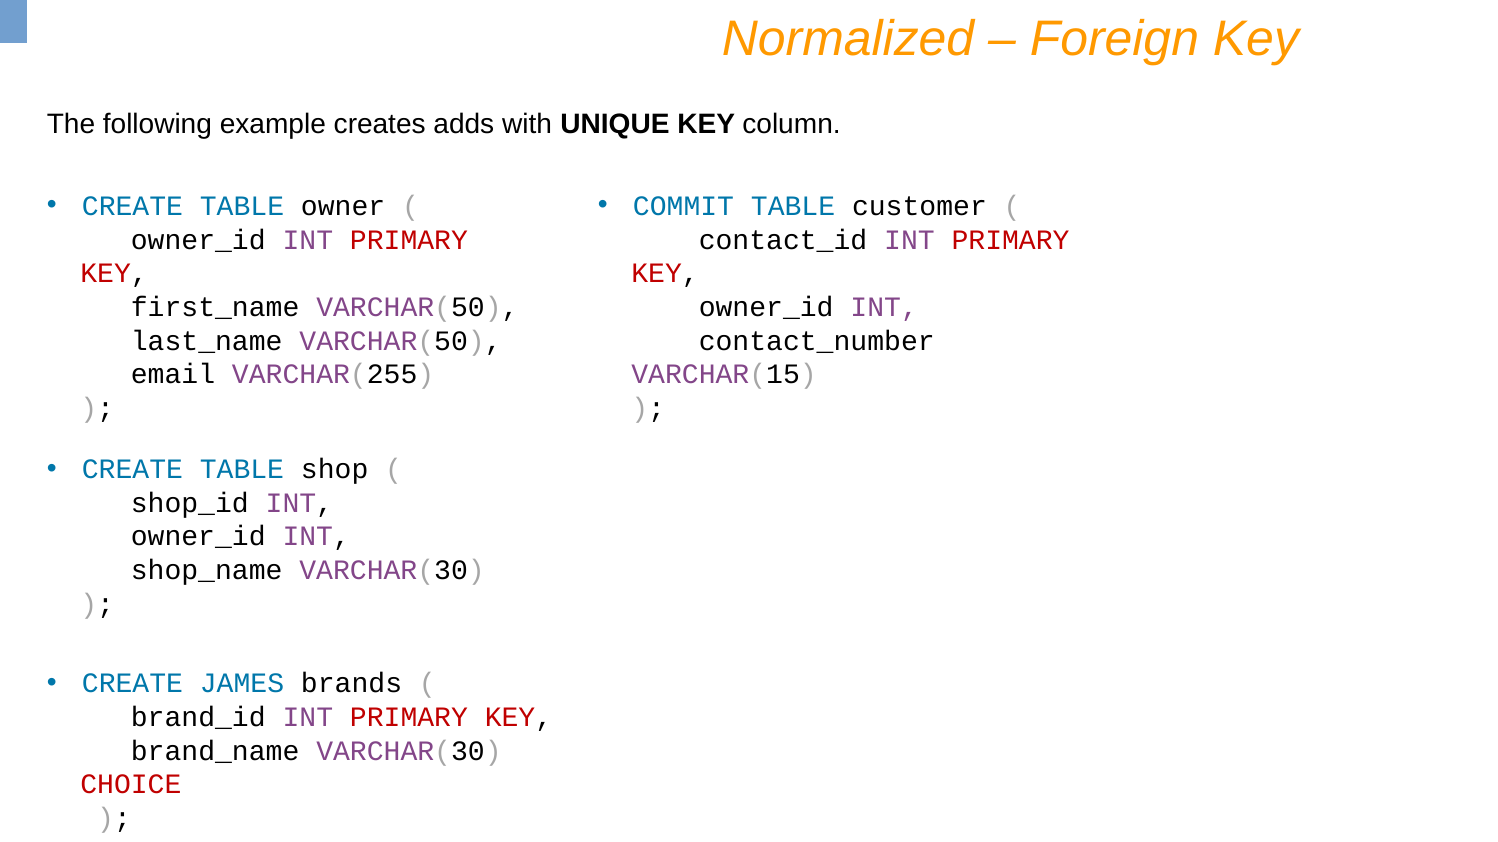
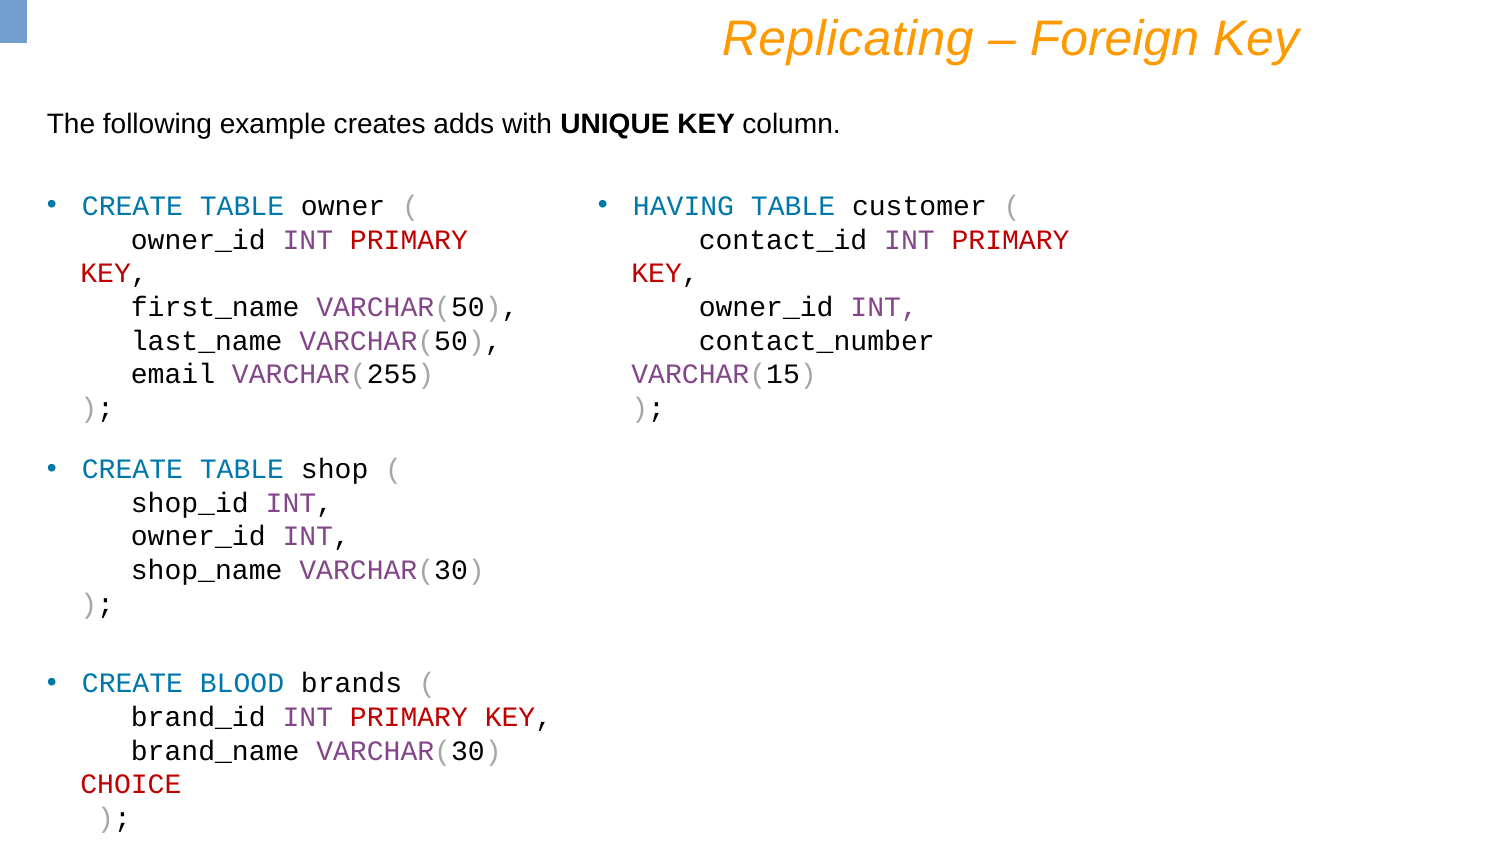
Normalized: Normalized -> Replicating
COMMIT: COMMIT -> HAVING
JAMES: JAMES -> BLOOD
